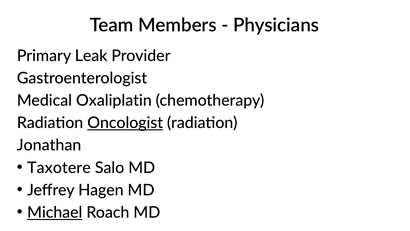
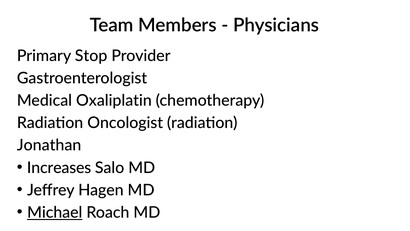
Leak: Leak -> Stop
Oncologist underline: present -> none
Taxotere: Taxotere -> Increases
